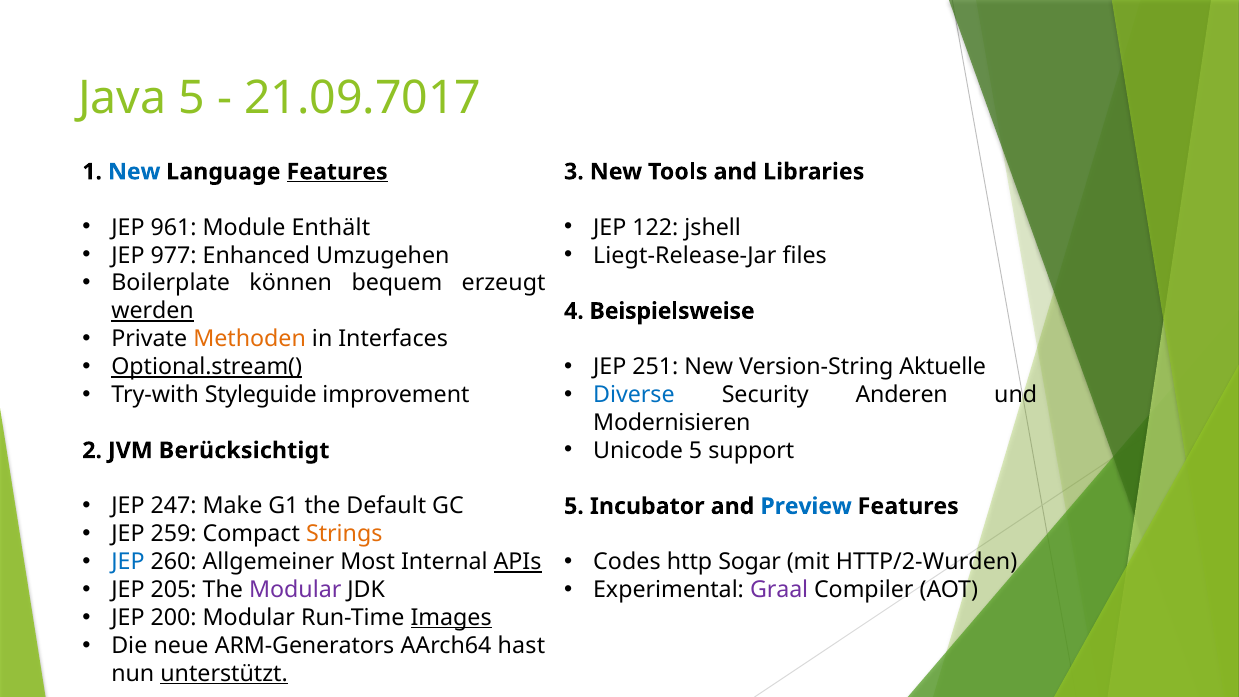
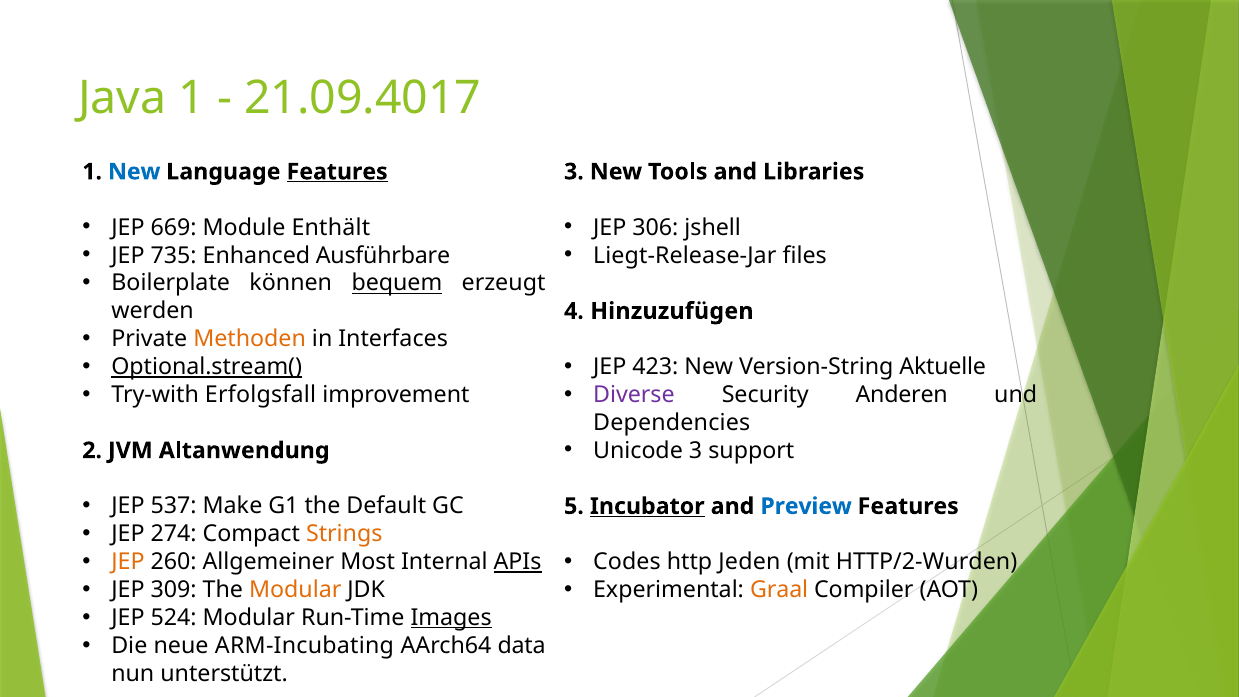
Java 5: 5 -> 1
21.09.7017: 21.09.7017 -> 21.09.4017
961: 961 -> 669
122: 122 -> 306
977: 977 -> 735
Umzugehen: Umzugehen -> Ausführbare
bequem underline: none -> present
werden underline: present -> none
Beispielsweise: Beispielsweise -> Hinzuzufügen
251: 251 -> 423
Styleguide: Styleguide -> Erfolgsfall
Diverse colour: blue -> purple
Modernisieren: Modernisieren -> Dependencies
Unicode 5: 5 -> 3
Berücksichtigt: Berücksichtigt -> Altanwendung
247: 247 -> 537
Incubator underline: none -> present
259: 259 -> 274
JEP at (128, 562) colour: blue -> orange
Sogar: Sogar -> Jeden
205: 205 -> 309
Modular at (295, 590) colour: purple -> orange
Graal colour: purple -> orange
200: 200 -> 524
ARM-Generators: ARM-Generators -> ARM-Incubating
hast: hast -> data
unterstützt underline: present -> none
